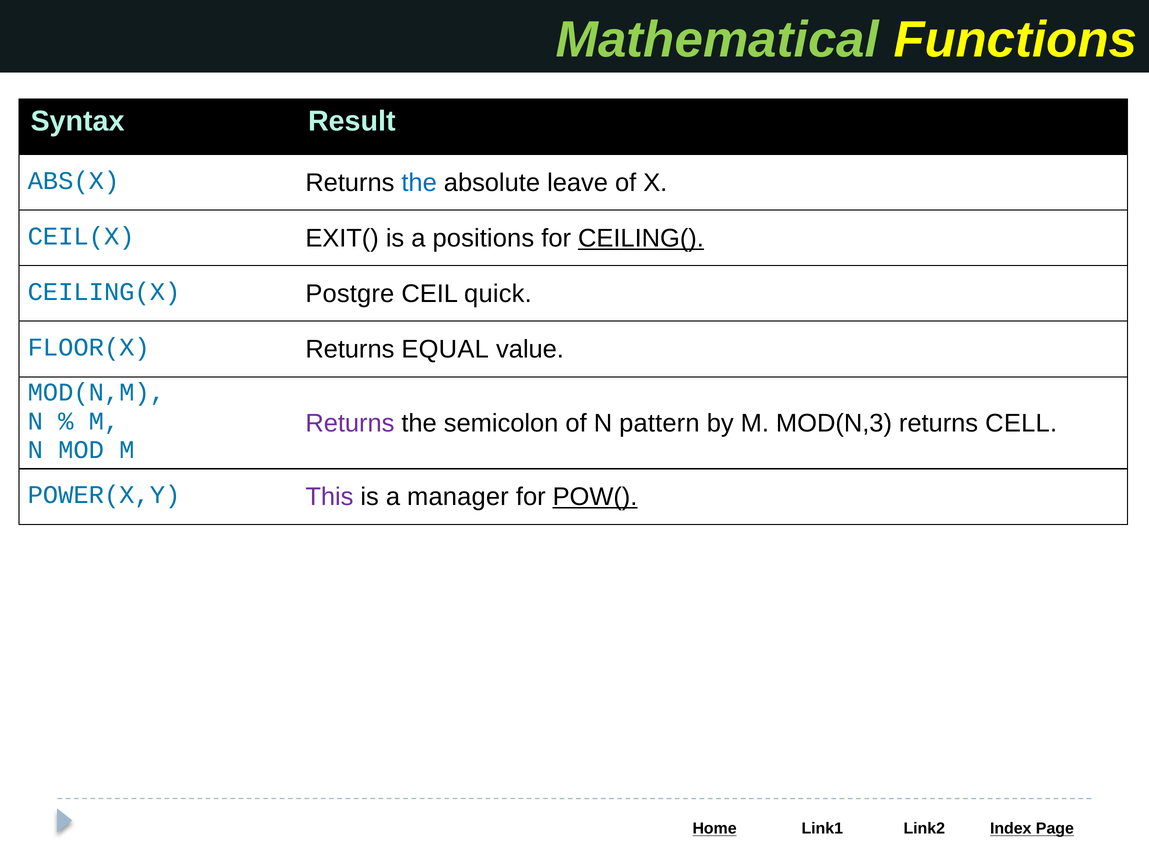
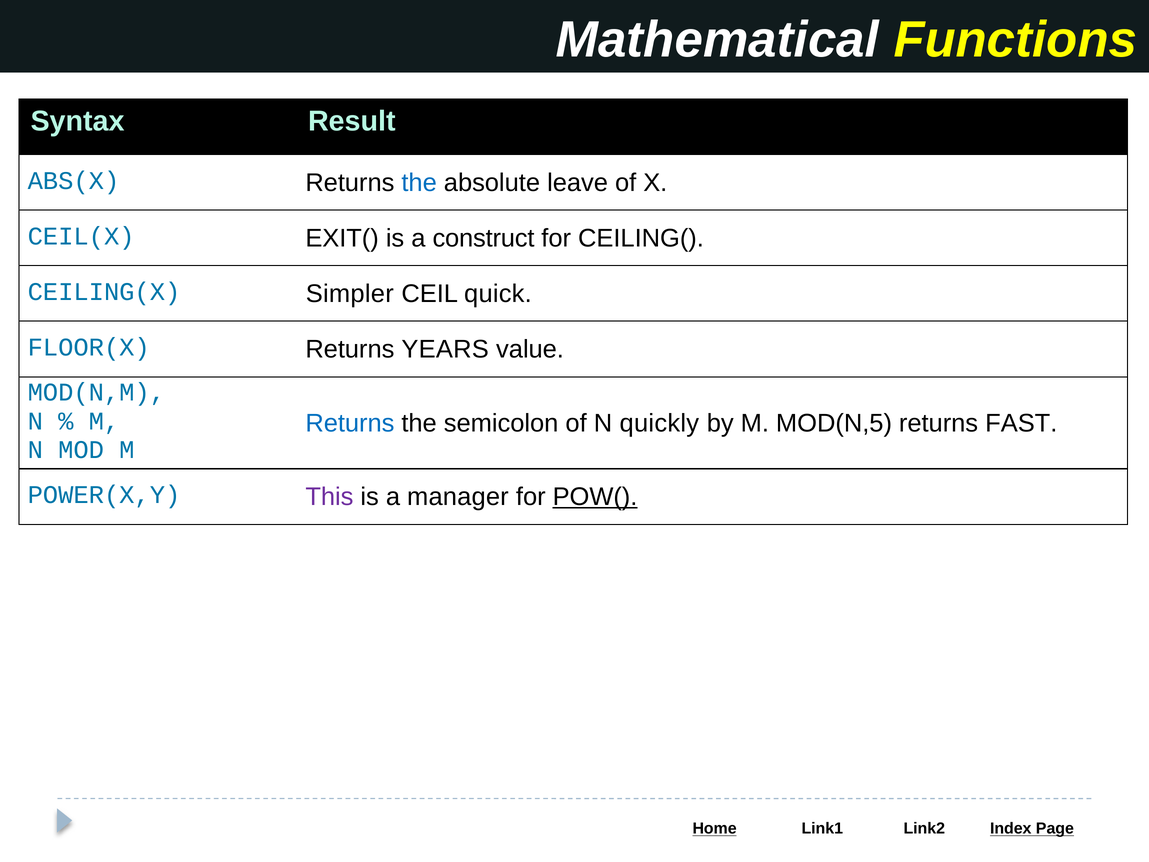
Mathematical colour: light green -> white
positions: positions -> construct
CEILING( underline: present -> none
Postgre: Postgre -> Simpler
EQUAL: EQUAL -> YEARS
Returns at (350, 423) colour: purple -> blue
pattern: pattern -> quickly
MOD(N,3: MOD(N,3 -> MOD(N,5
CELL: CELL -> FAST
